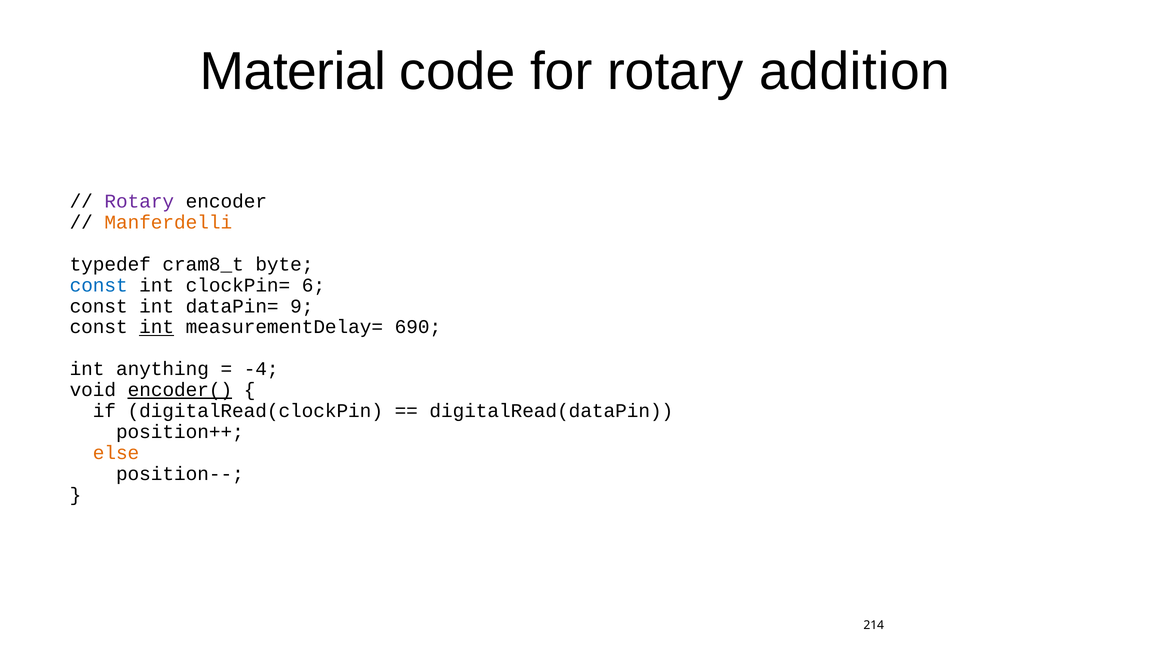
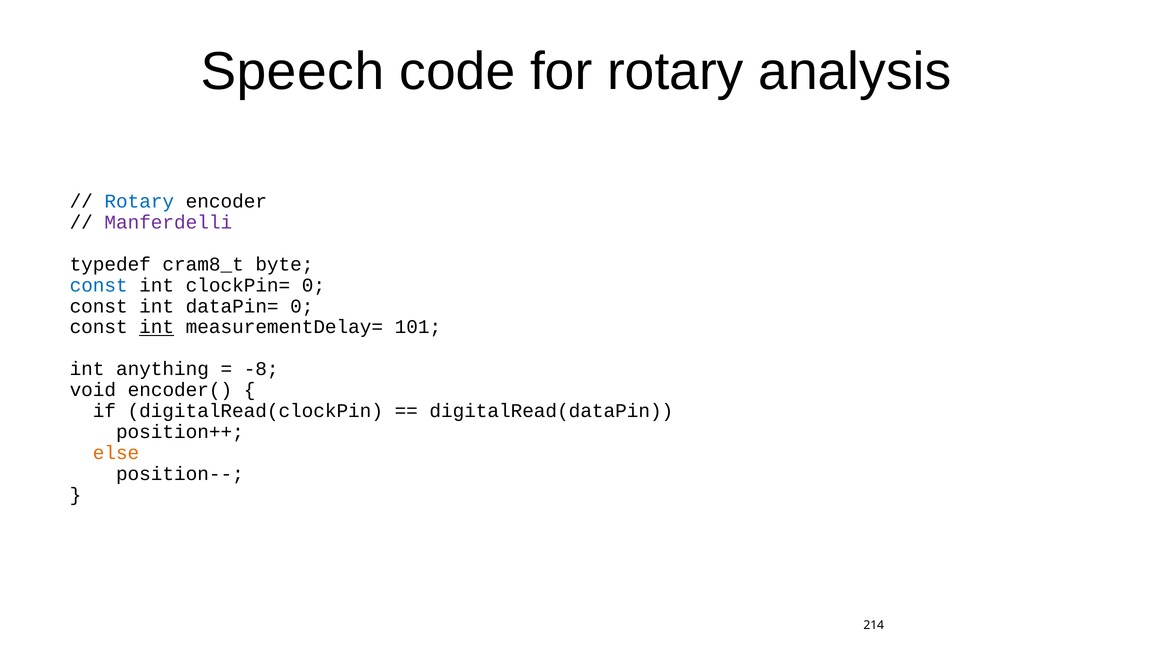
Material: Material -> Speech
addition: addition -> analysis
Rotary at (139, 201) colour: purple -> blue
Manferdelli colour: orange -> purple
clockPin= 6: 6 -> 0
dataPin= 9: 9 -> 0
690: 690 -> 101
-4: -4 -> -8
encoder( underline: present -> none
